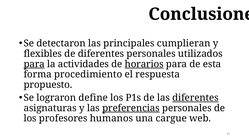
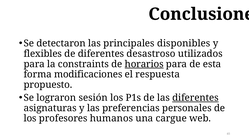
cumplieran: cumplieran -> disponibles
diferentes personales: personales -> desastroso
para at (34, 64) underline: present -> none
actividades: actividades -> constraints
procedimiento: procedimiento -> modificaciones
define: define -> sesión
preferencias underline: present -> none
